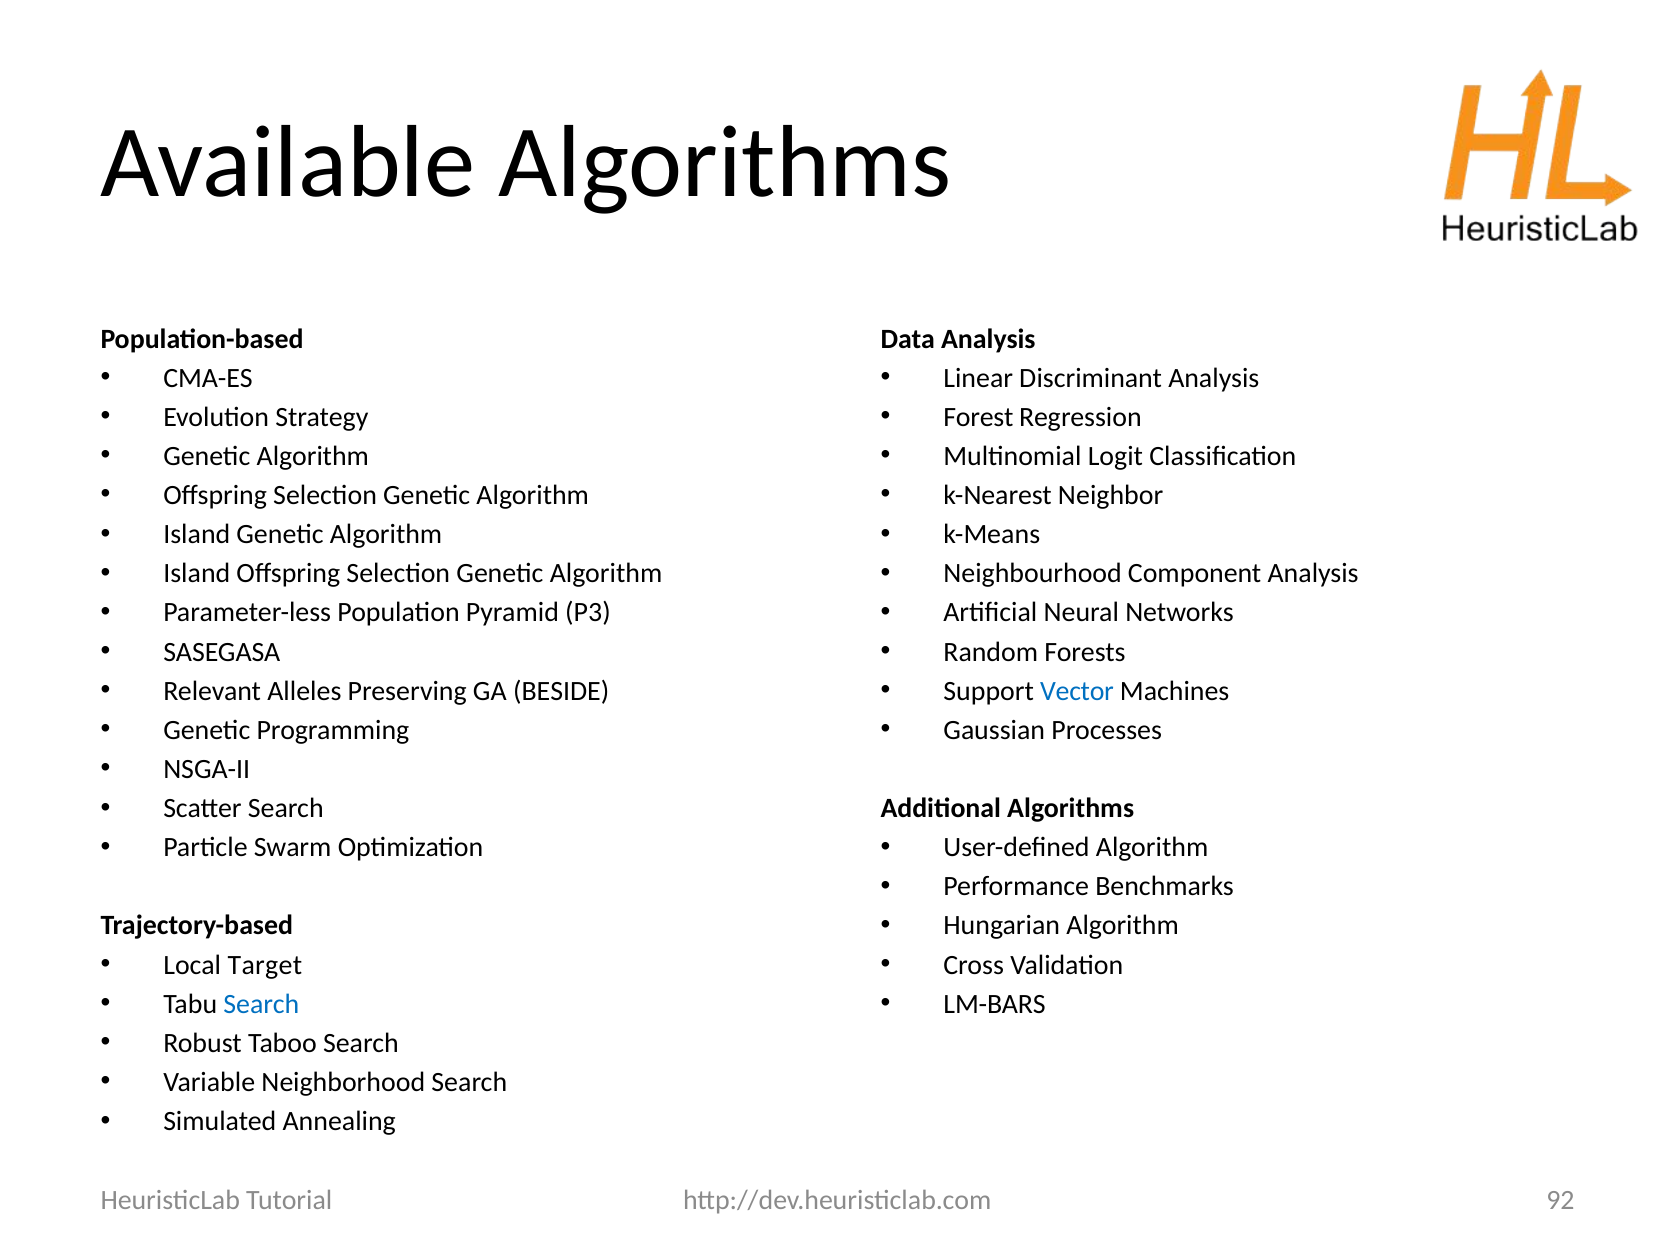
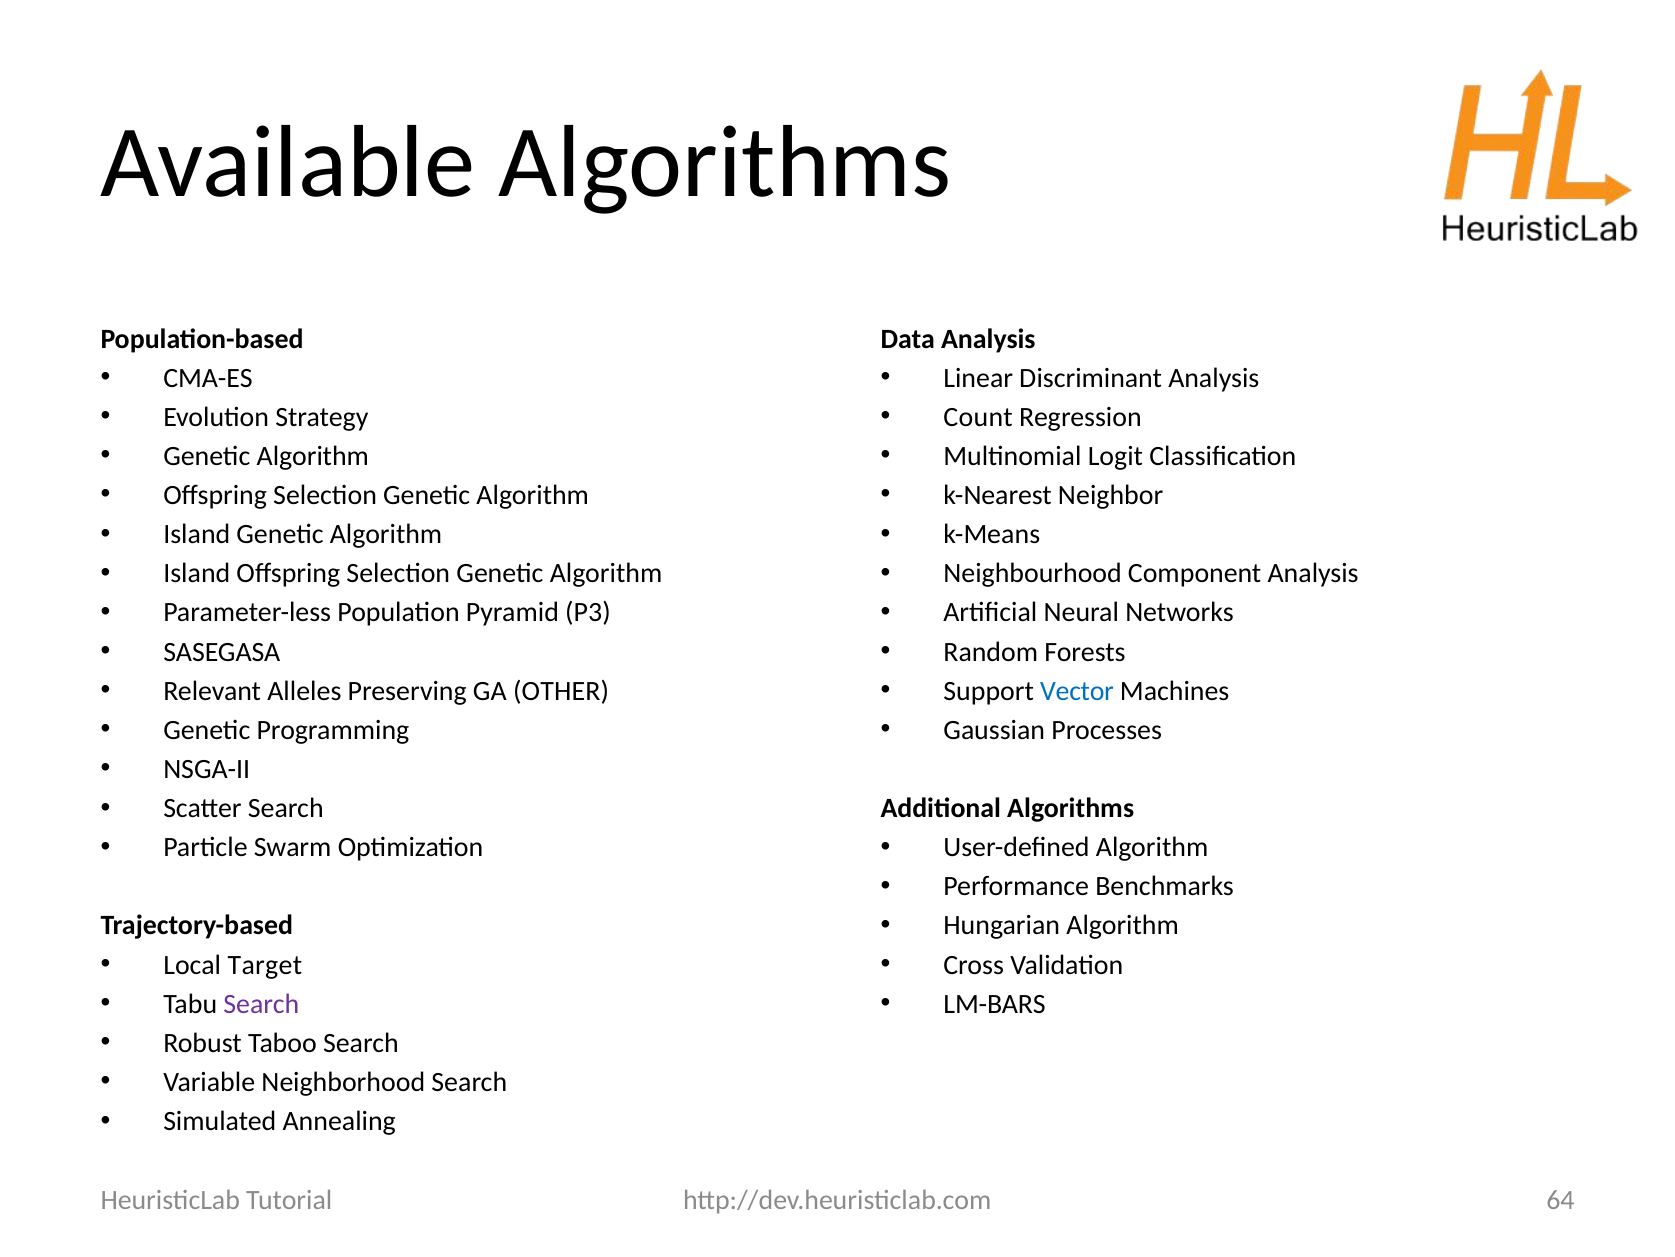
Forest: Forest -> Count
BESIDE: BESIDE -> OTHER
Search at (261, 1003) colour: blue -> purple
92: 92 -> 64
